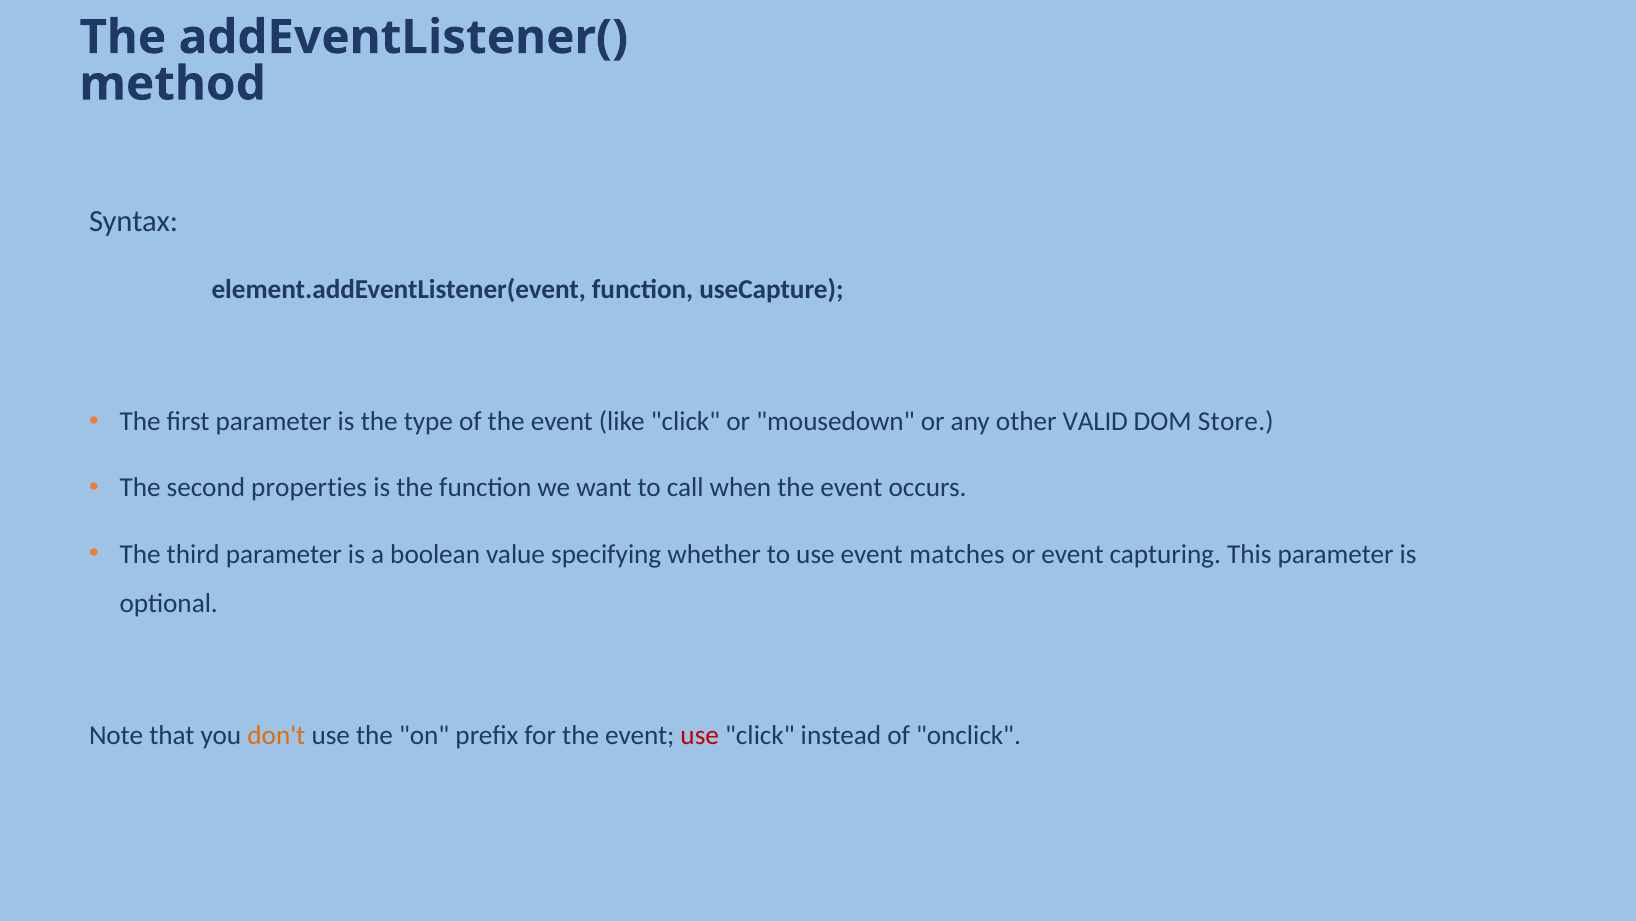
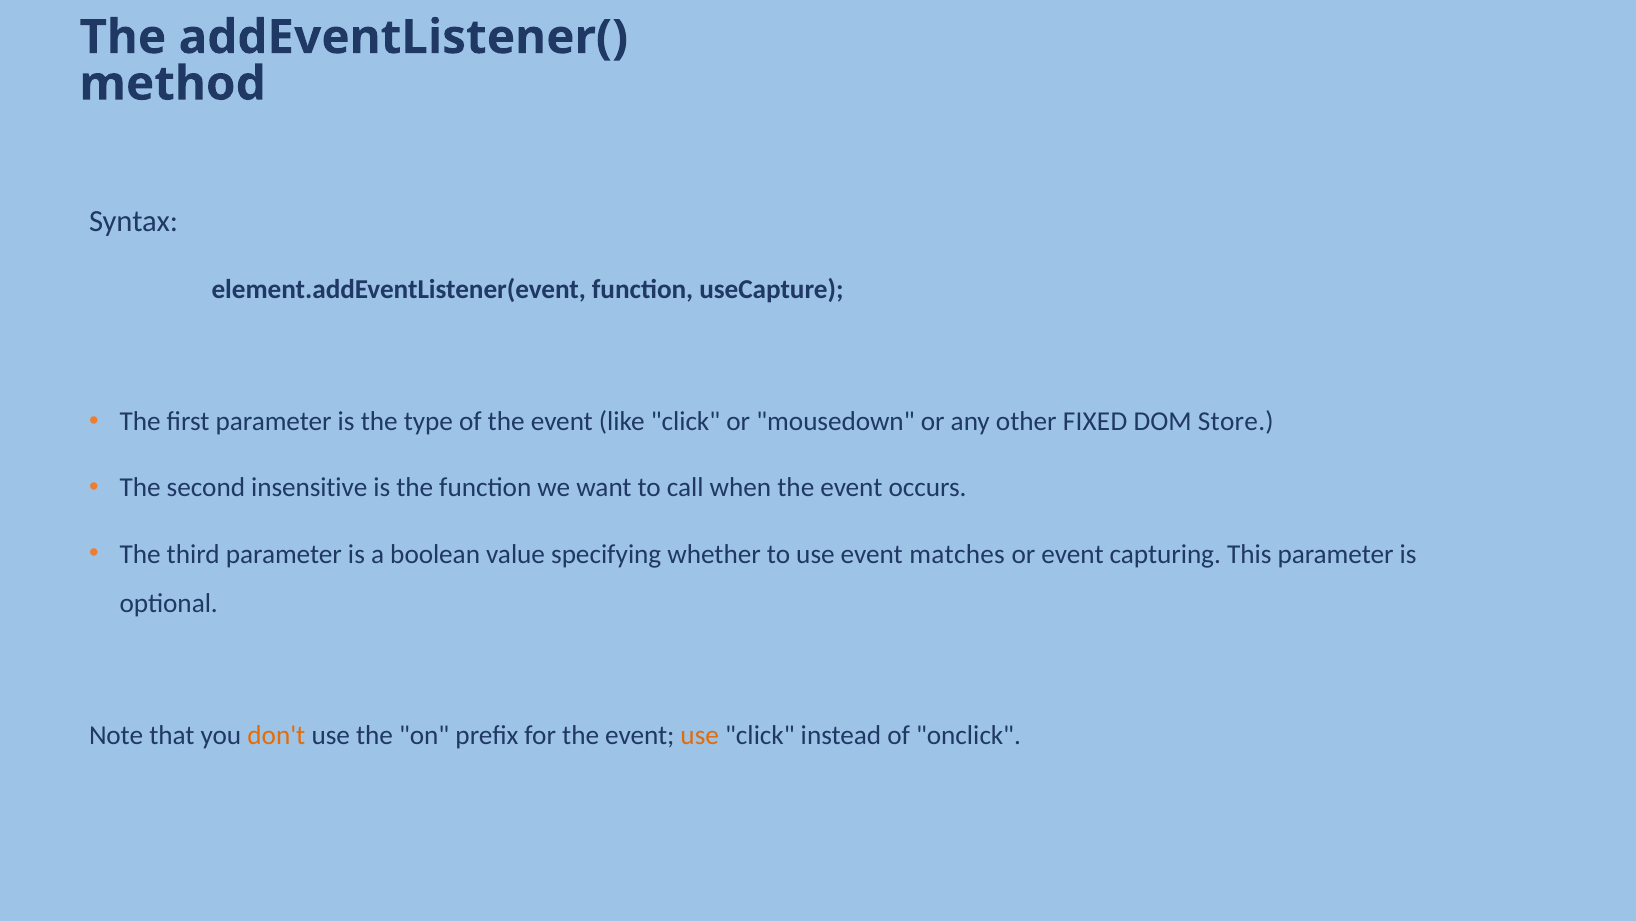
VALID: VALID -> FIXED
properties: properties -> insensitive
use at (700, 735) colour: red -> orange
